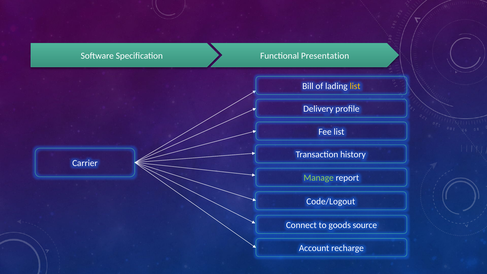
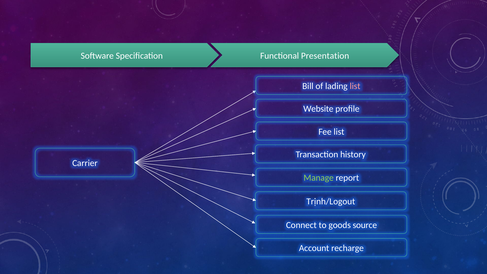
list at (355, 86) colour: yellow -> pink
Delivery: Delivery -> Website
Code/Logout: Code/Logout -> Trịnh/Logout
